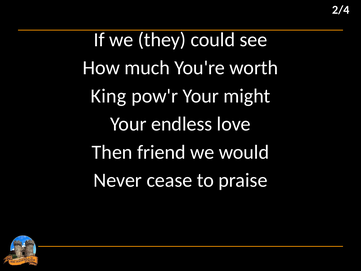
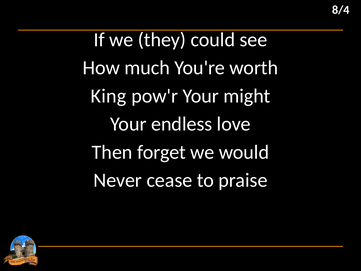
2/4: 2/4 -> 8/4
friend: friend -> forget
